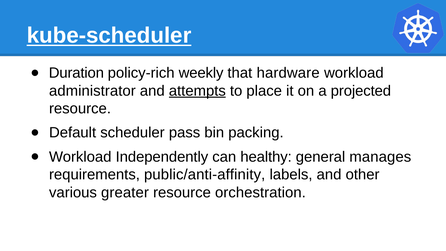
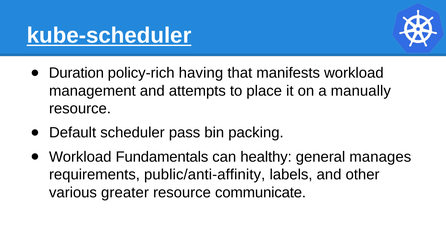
weekly: weekly -> having
hardware: hardware -> manifests
administrator: administrator -> management
attempts underline: present -> none
projected: projected -> manually
Independently: Independently -> Fundamentals
orchestration: orchestration -> communicate
